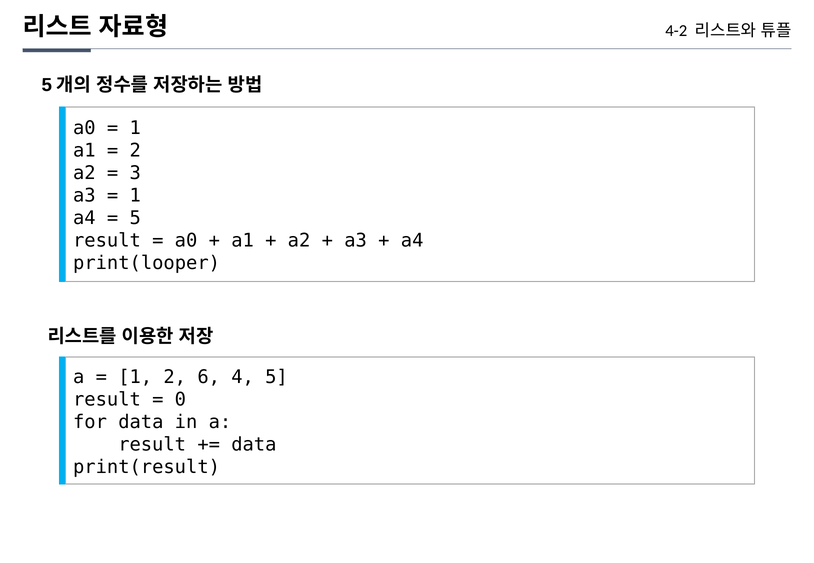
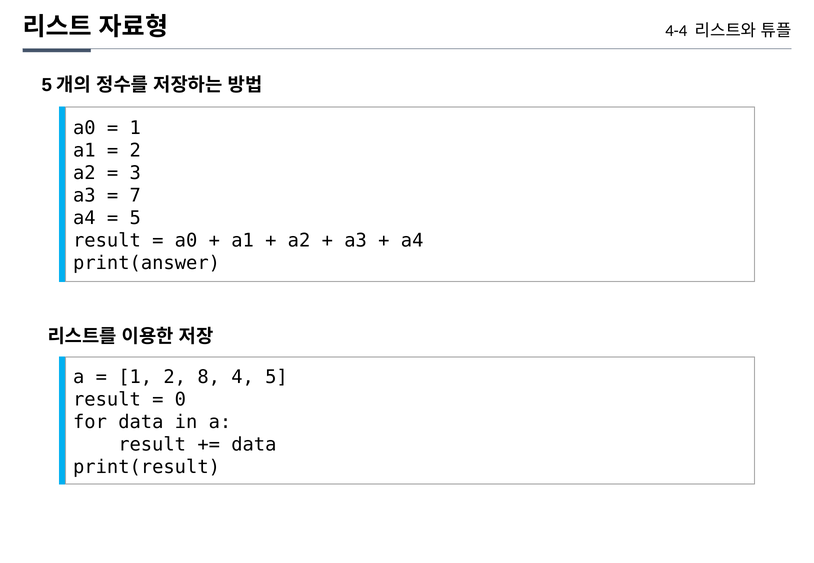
4-2: 4-2 -> 4-4
1 at (135, 196): 1 -> 7
print(looper: print(looper -> print(answer
6: 6 -> 8
